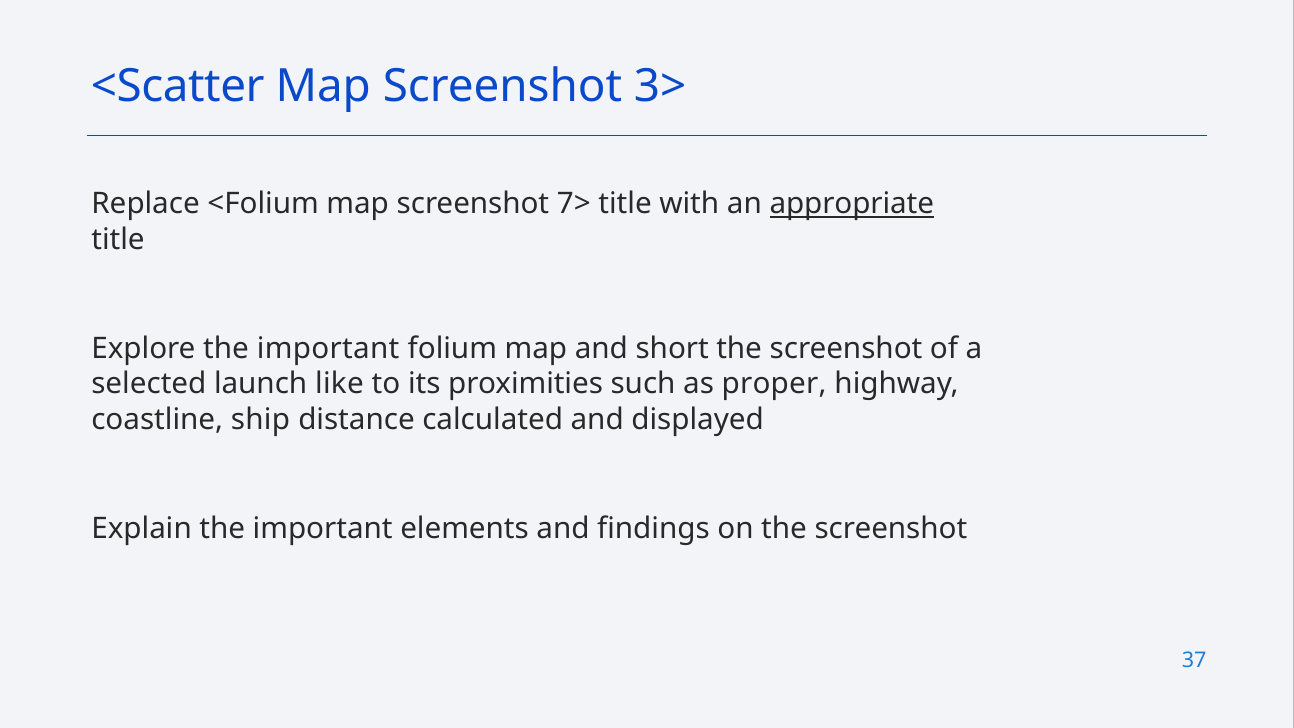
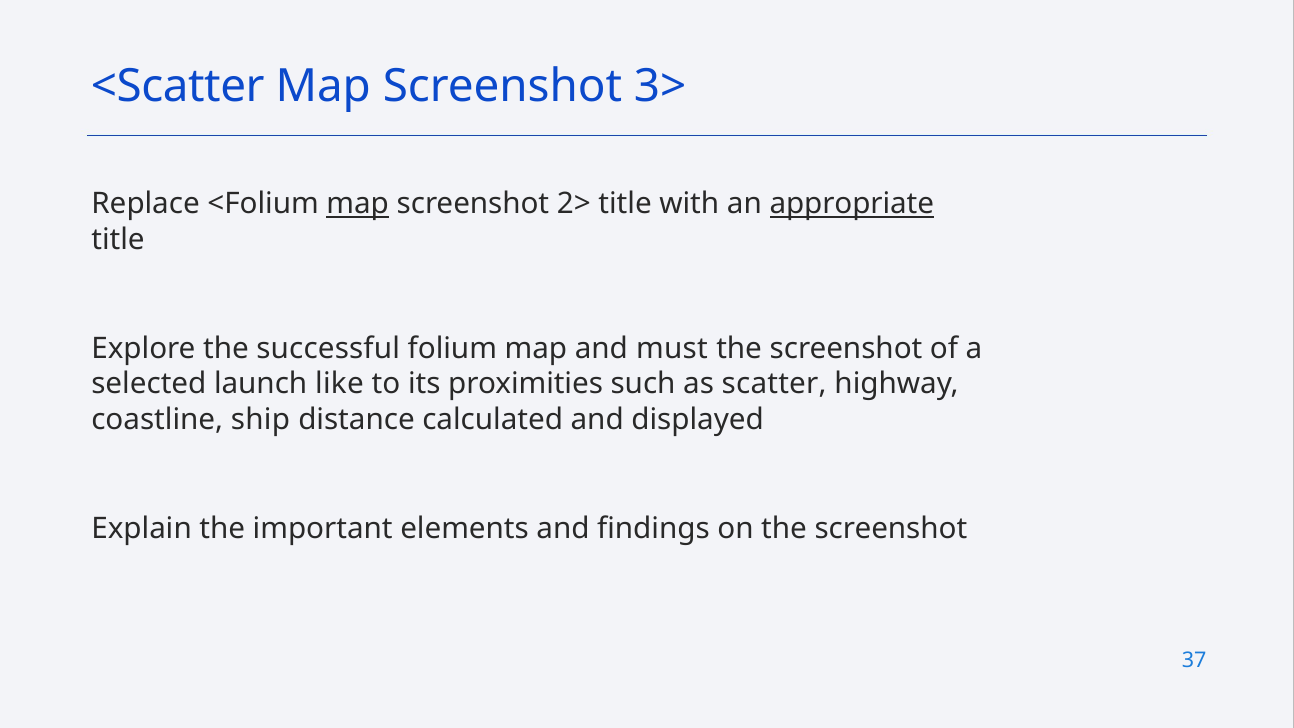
map at (358, 204) underline: none -> present
7>: 7> -> 2>
Explore the important: important -> successful
short: short -> must
proper: proper -> scatter
